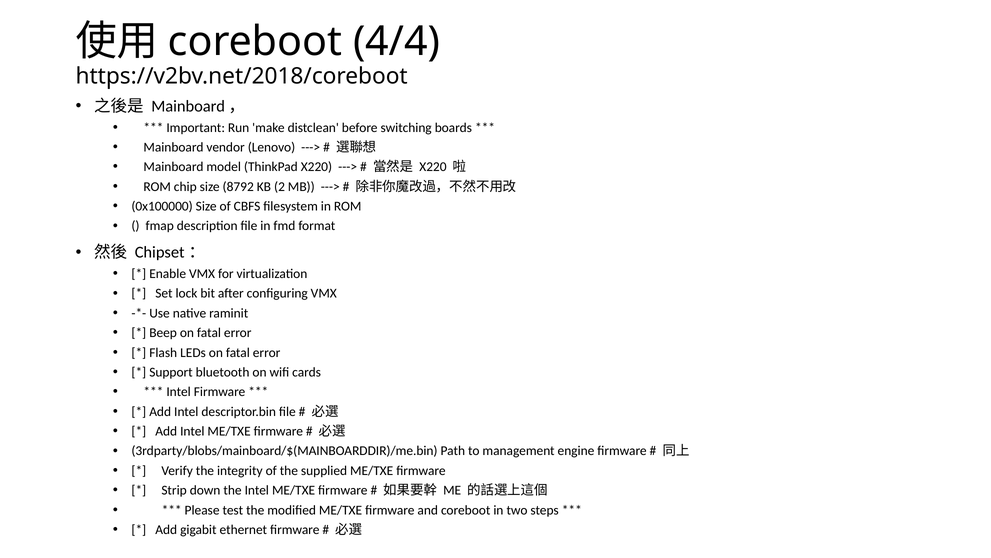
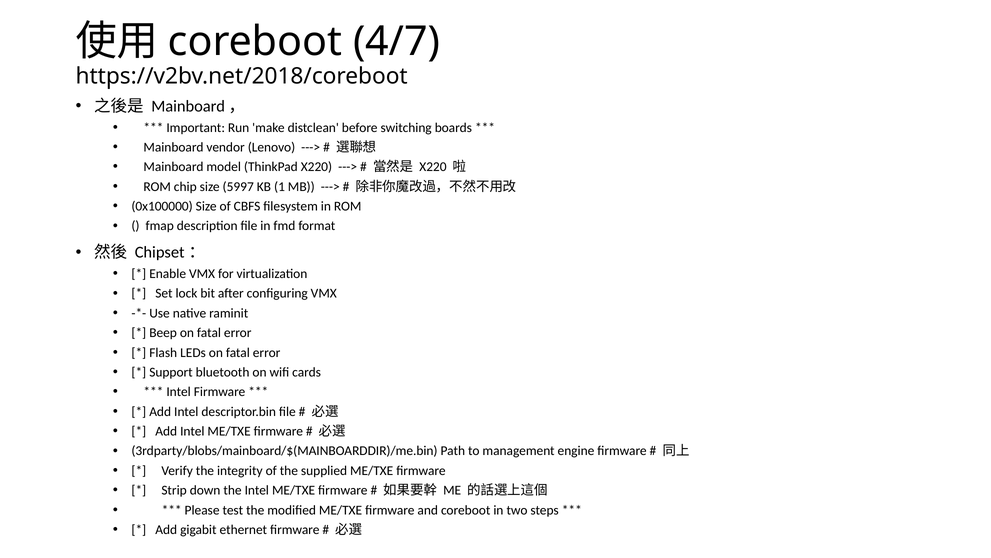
4/4: 4/4 -> 4/7
8792: 8792 -> 5997
2: 2 -> 1
